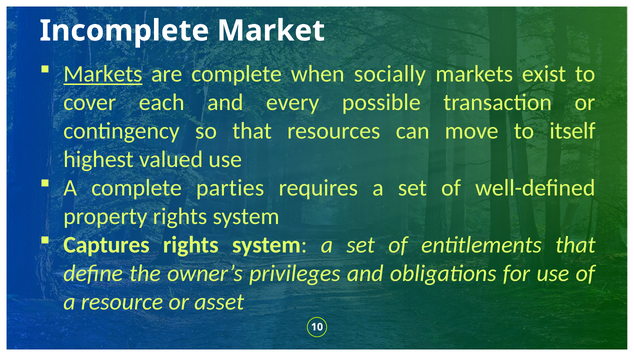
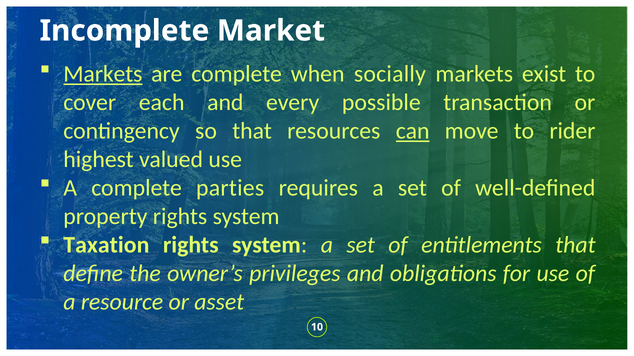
can underline: none -> present
itself: itself -> rider
Captures: Captures -> Taxation
